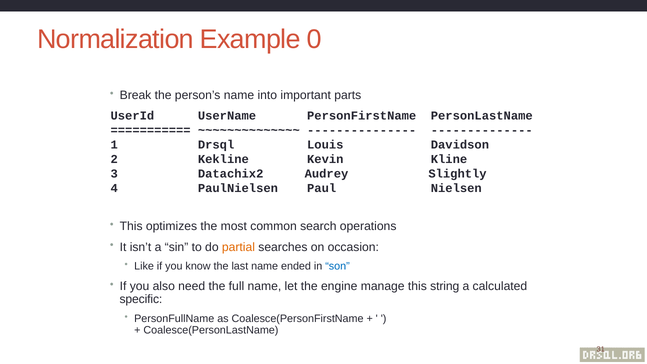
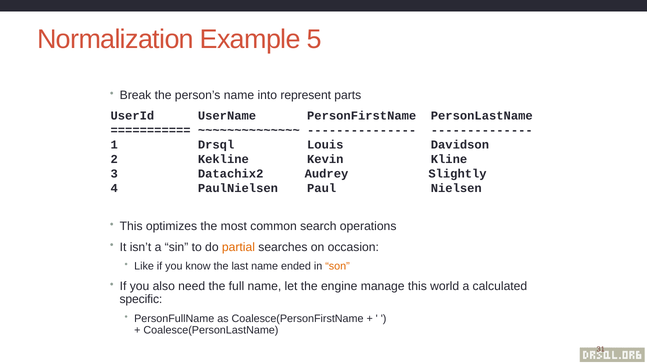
0: 0 -> 5
important: important -> represent
son colour: blue -> orange
string: string -> world
